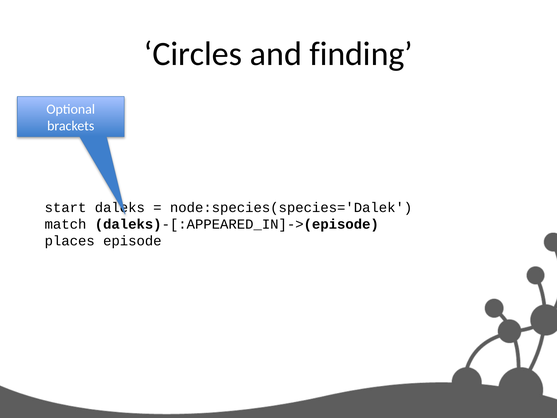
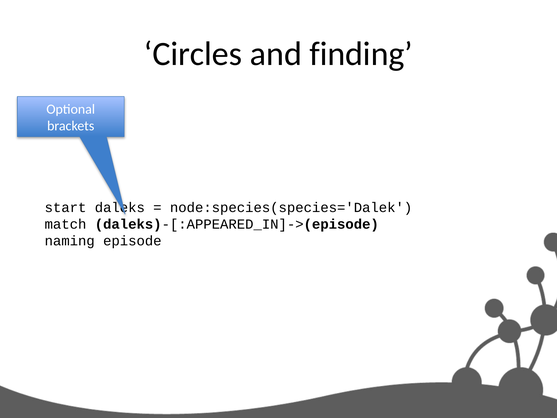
places: places -> naming
